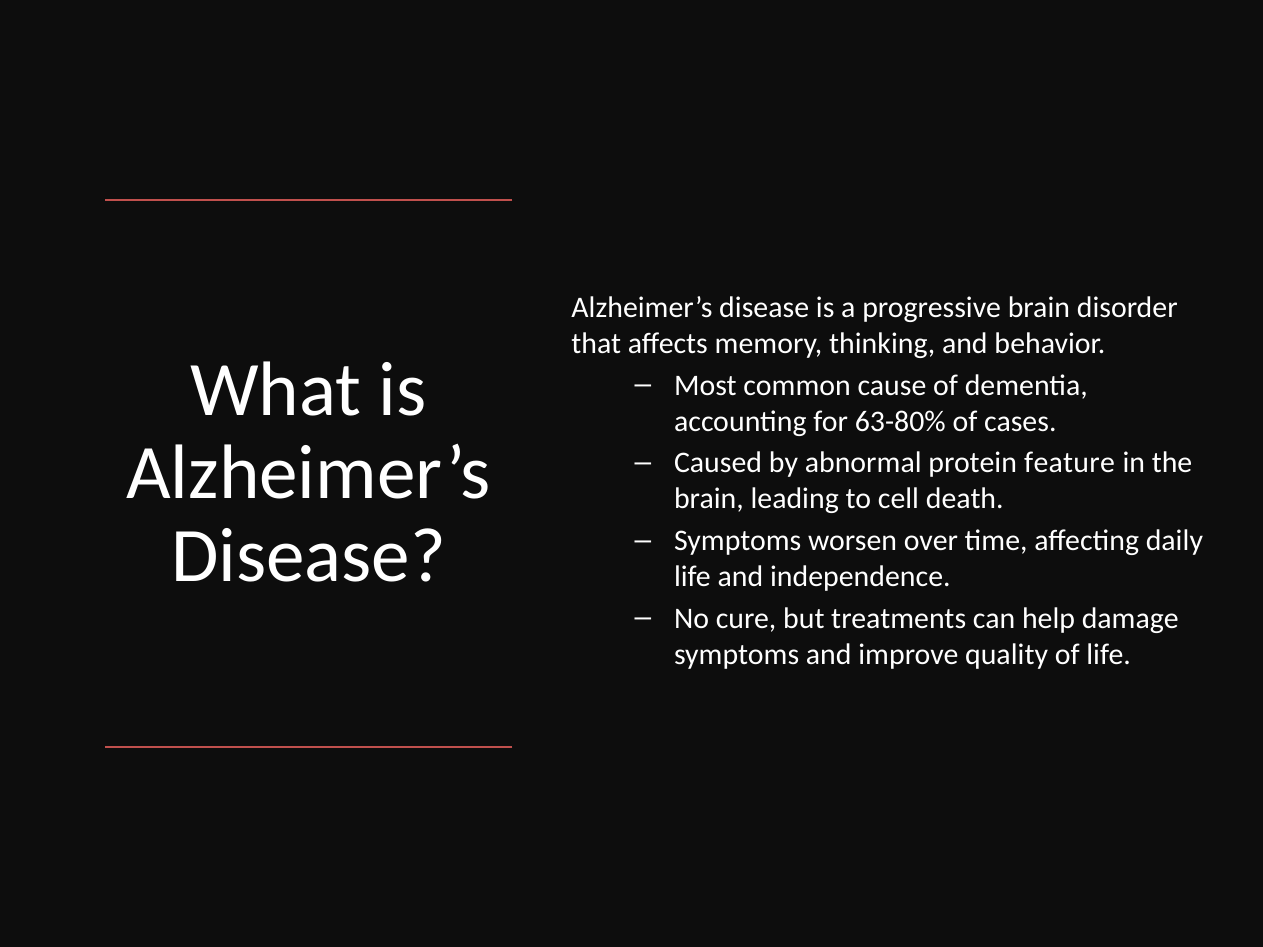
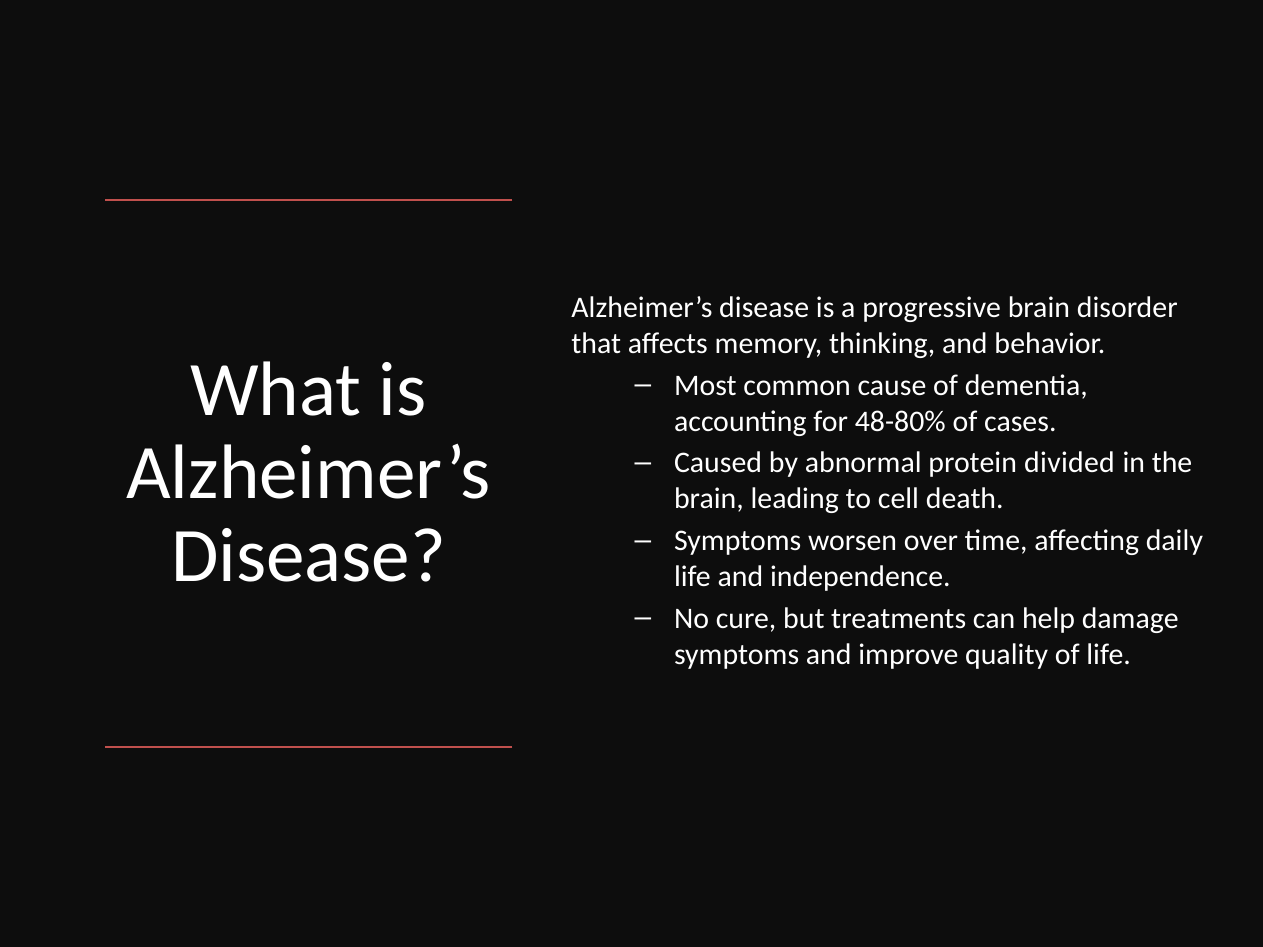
63-80%: 63-80% -> 48-80%
feature: feature -> divided
